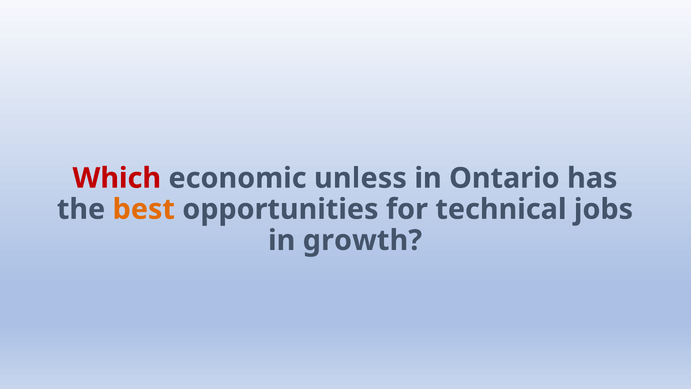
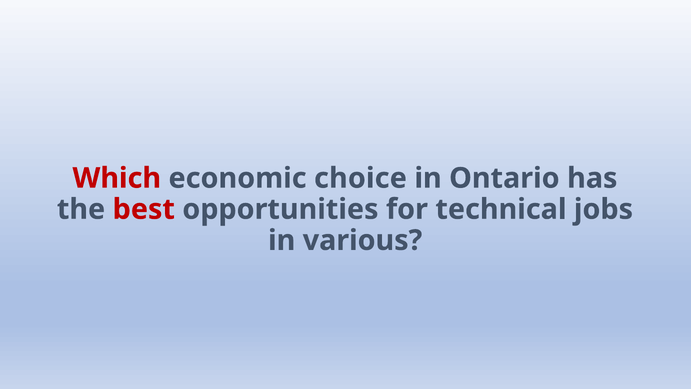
unless: unless -> choice
best colour: orange -> red
growth: growth -> various
